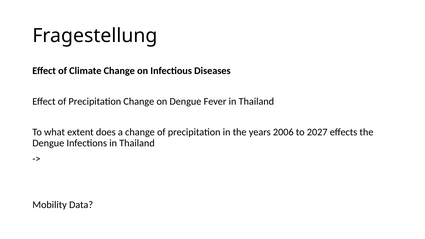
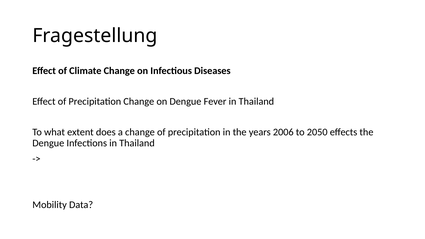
2027: 2027 -> 2050
